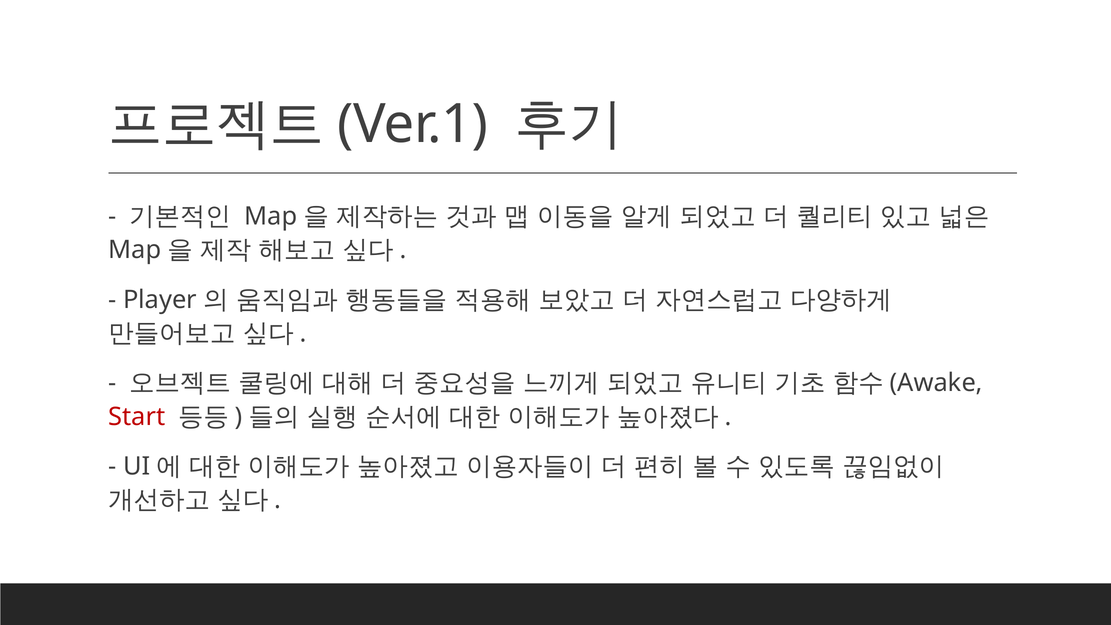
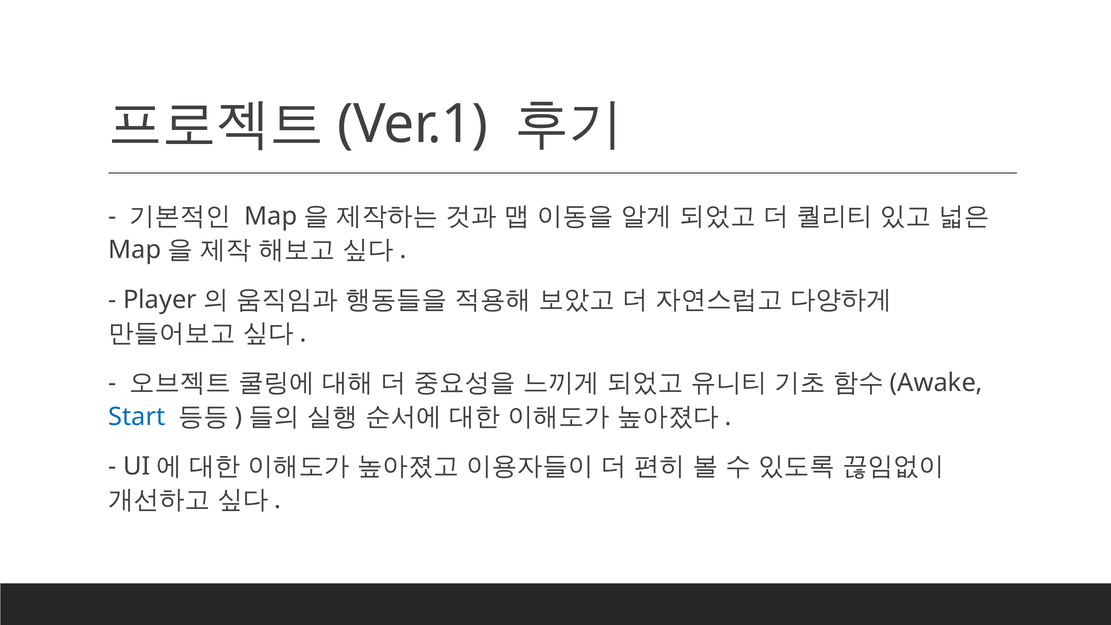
Start colour: red -> blue
